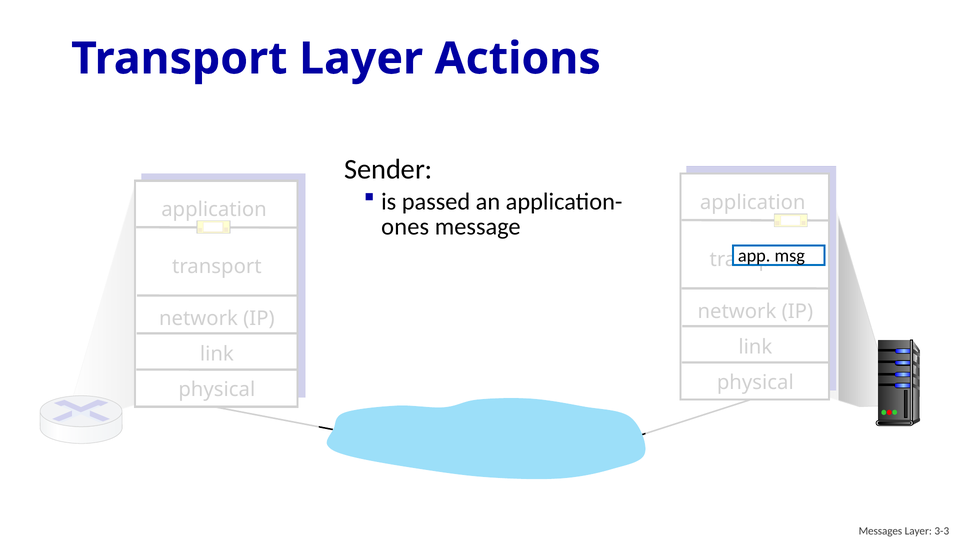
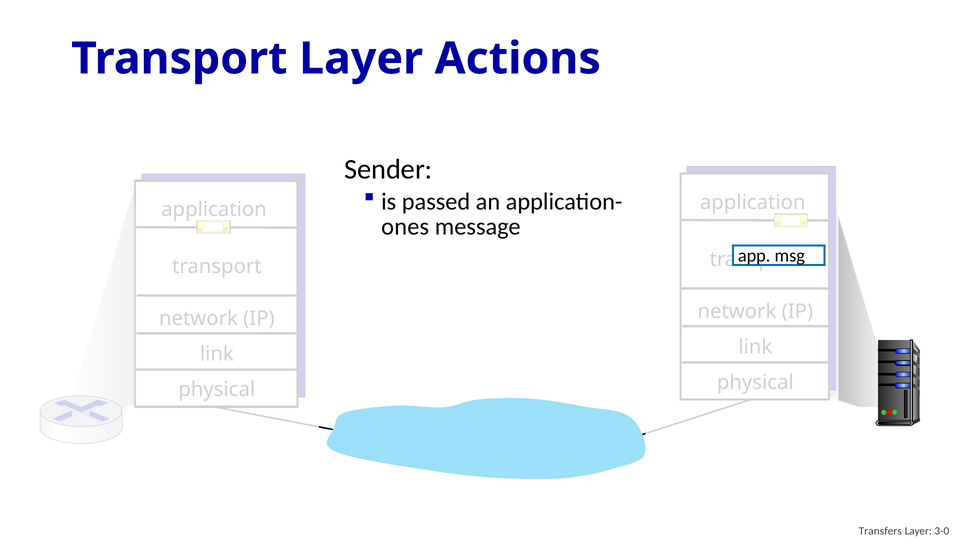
Messages: Messages -> Transfers
3-3: 3-3 -> 3-0
